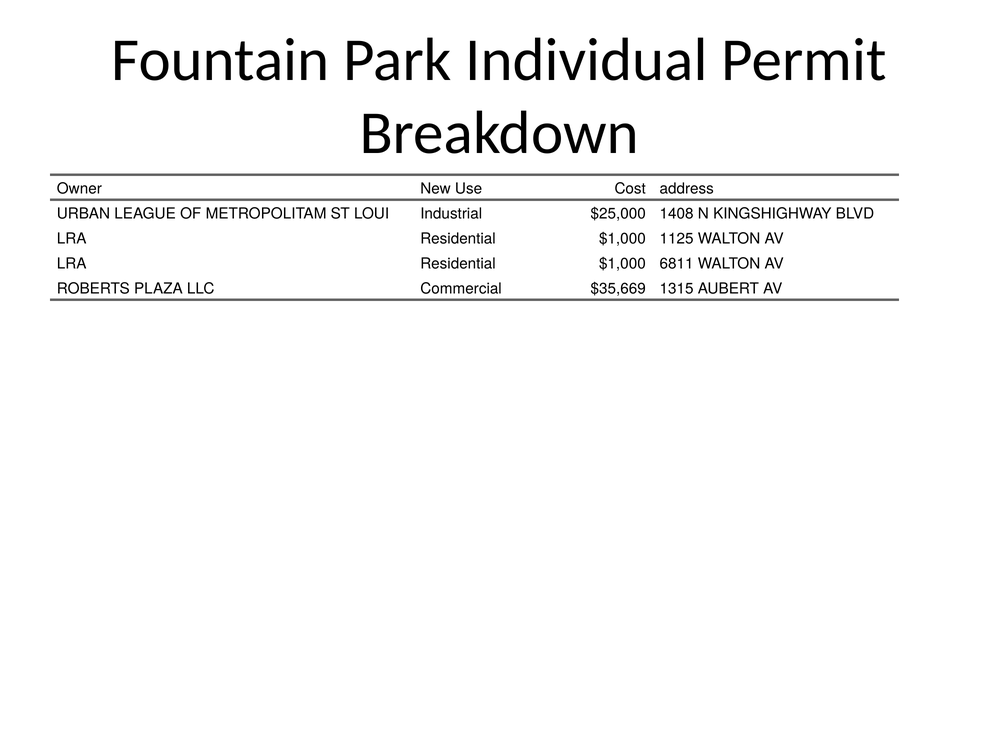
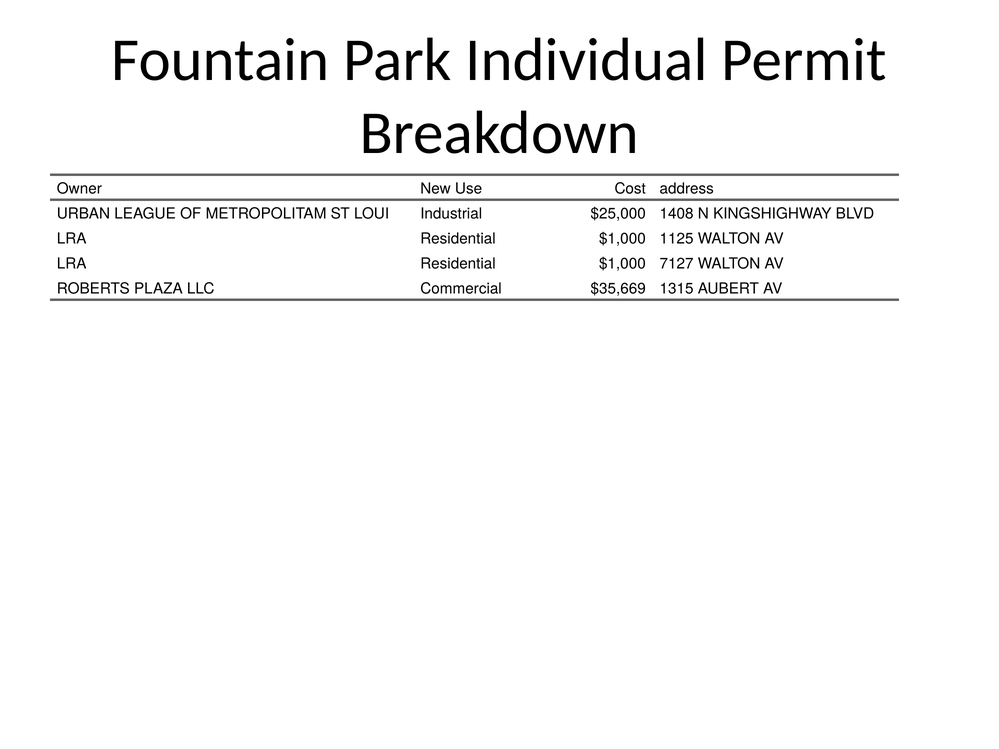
6811: 6811 -> 7127
